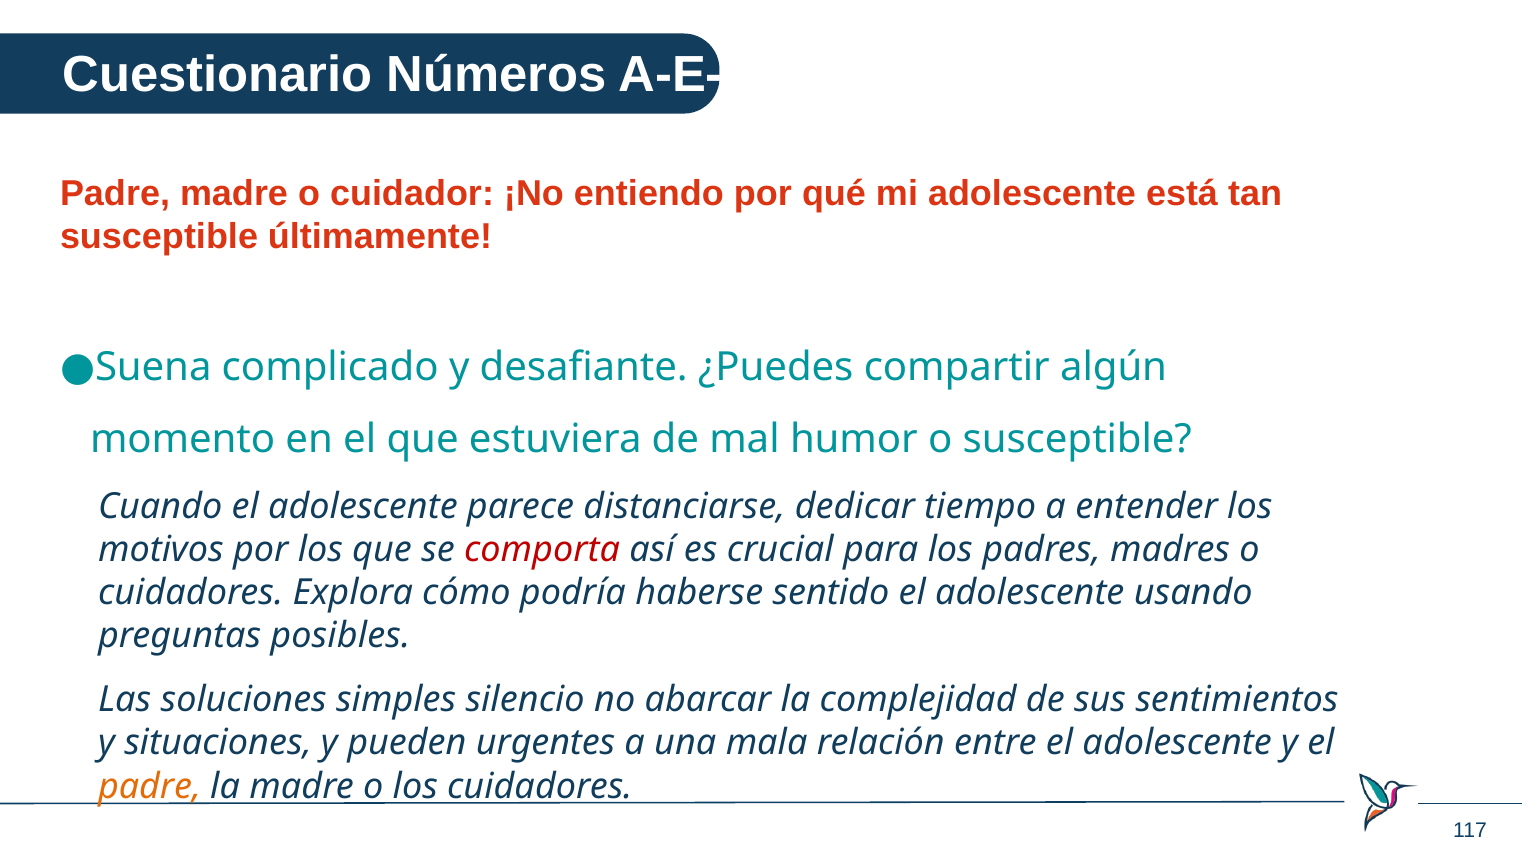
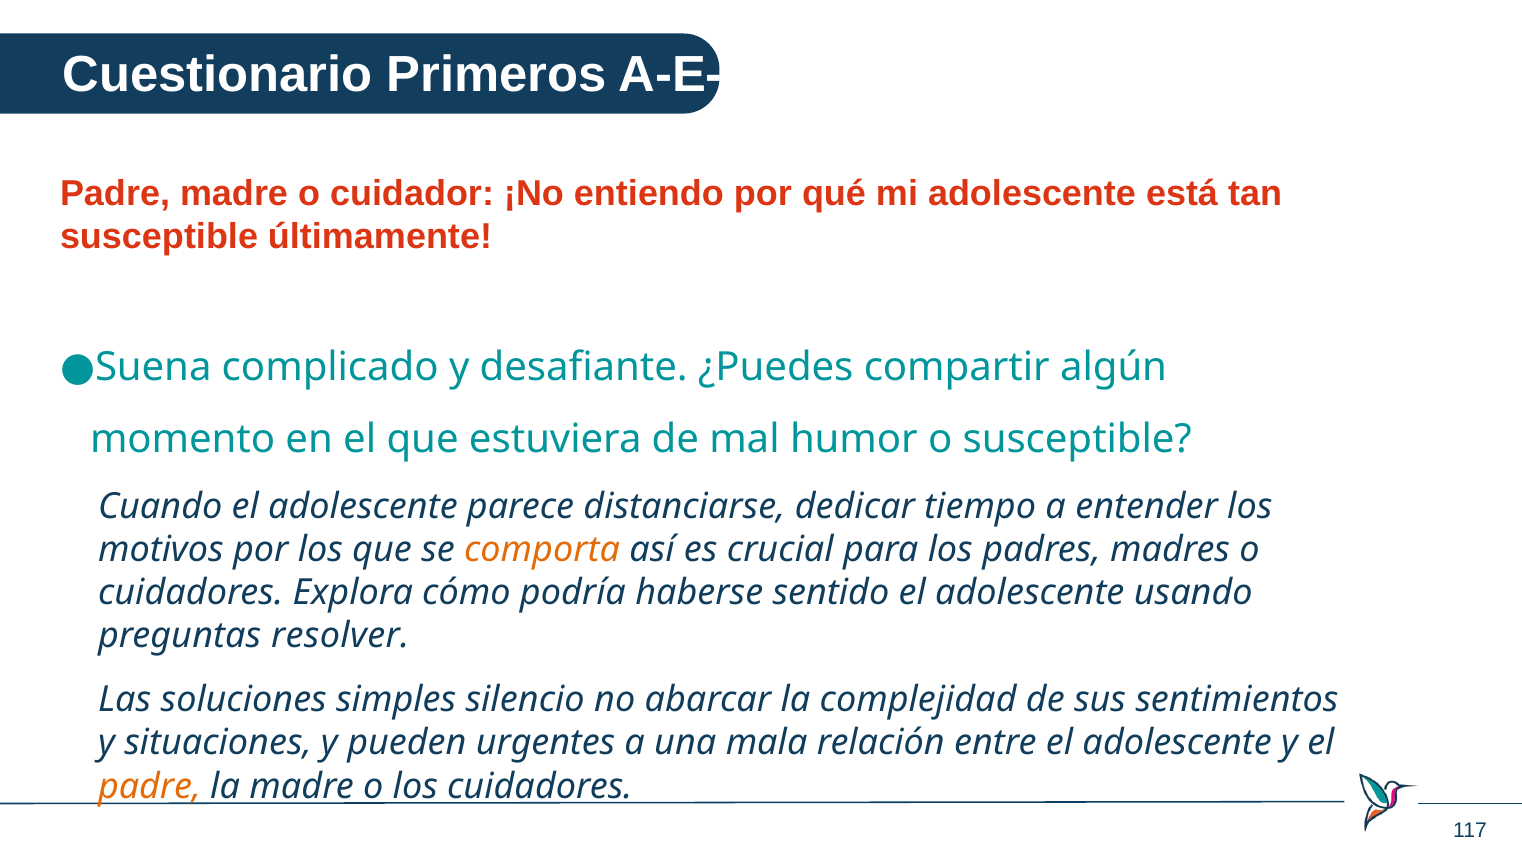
Números: Números -> Primeros
comporta colour: red -> orange
posibles: posibles -> resolver
